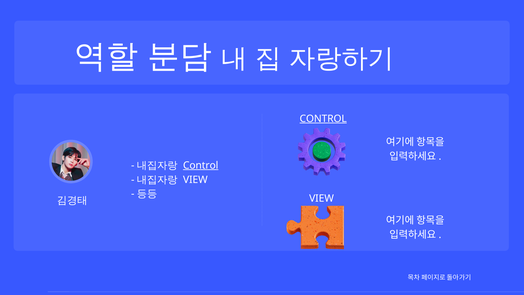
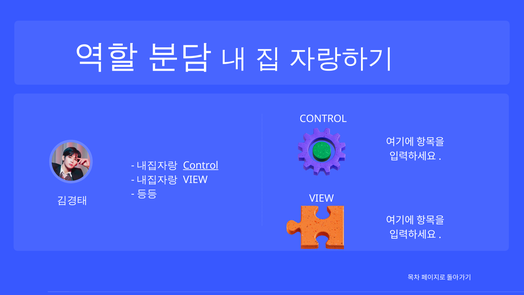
CONTROL at (323, 119) underline: present -> none
